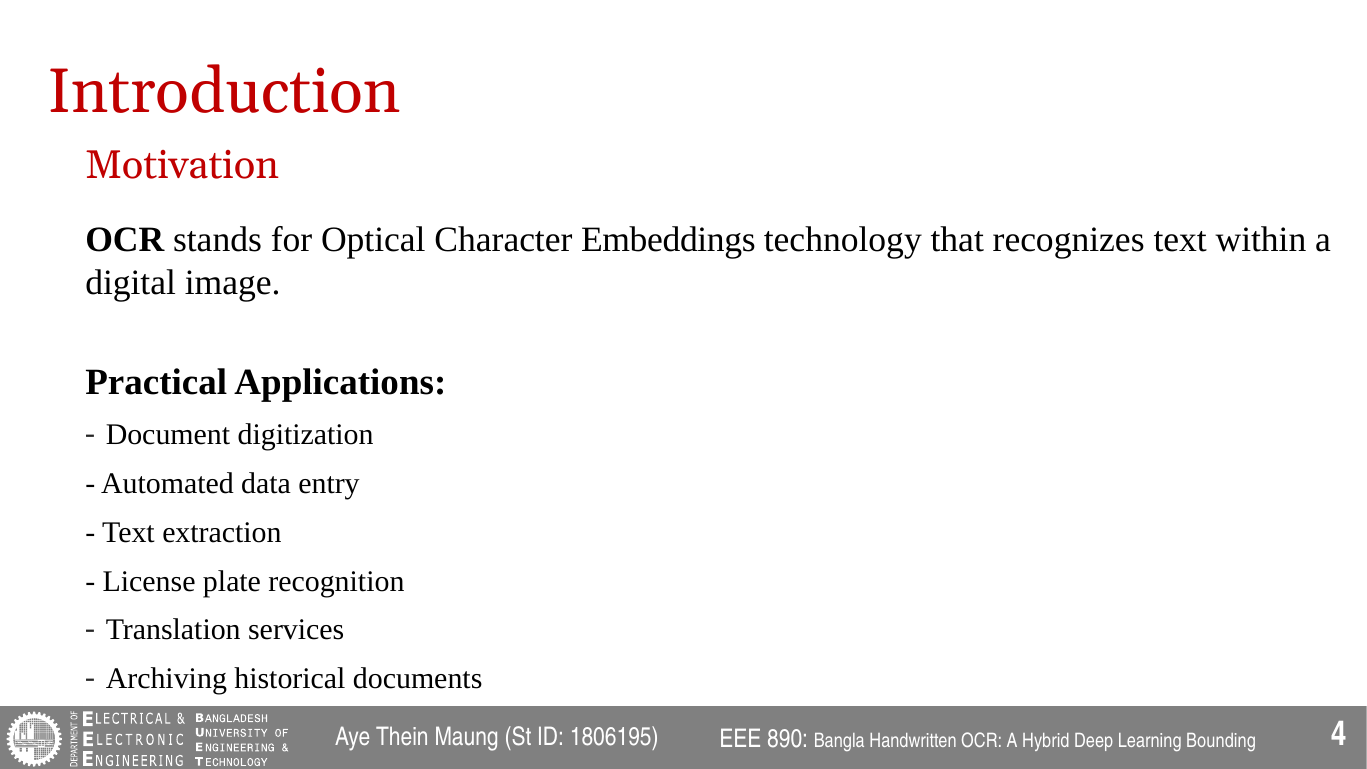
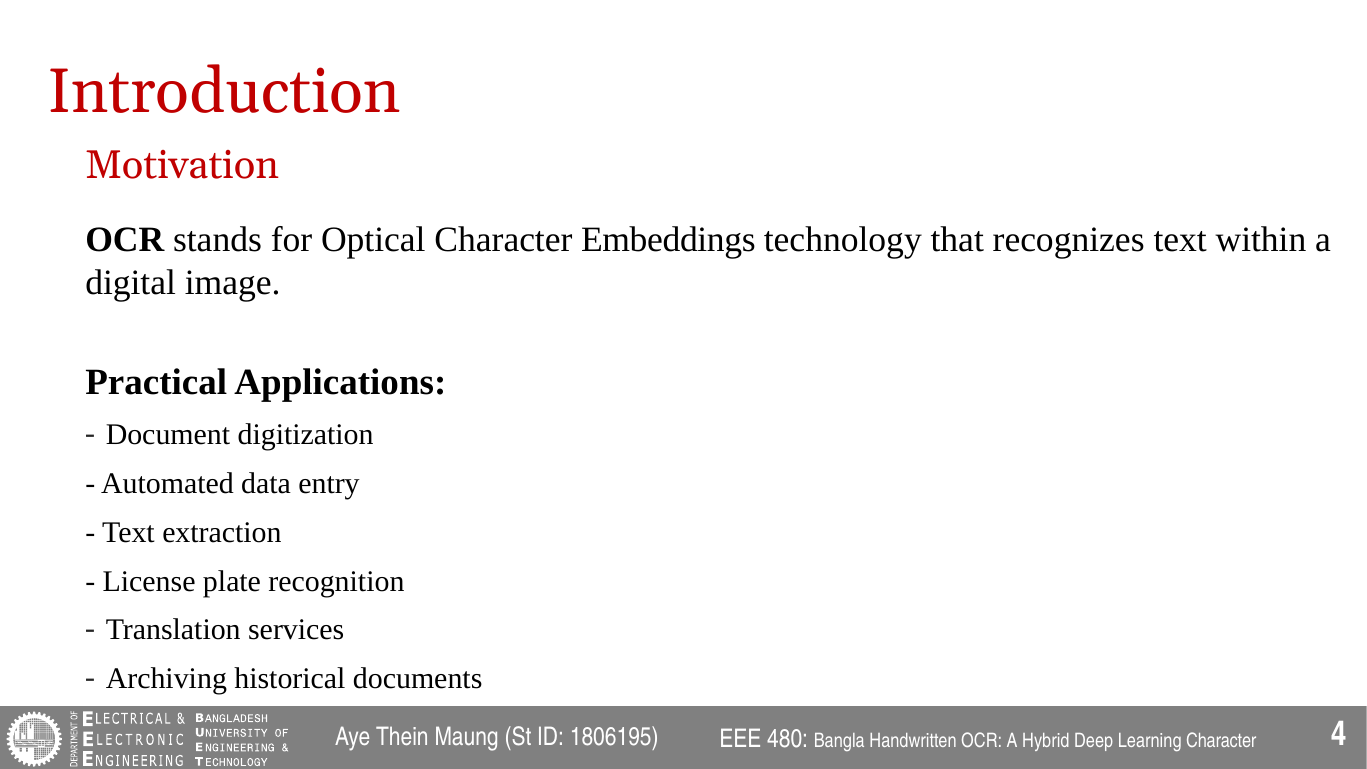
890: 890 -> 480
Learning Bounding: Bounding -> Character
